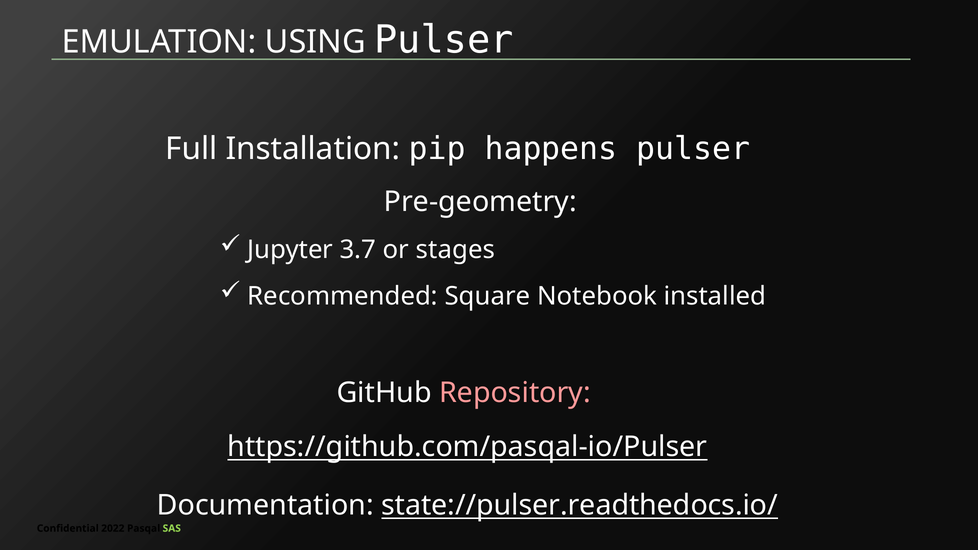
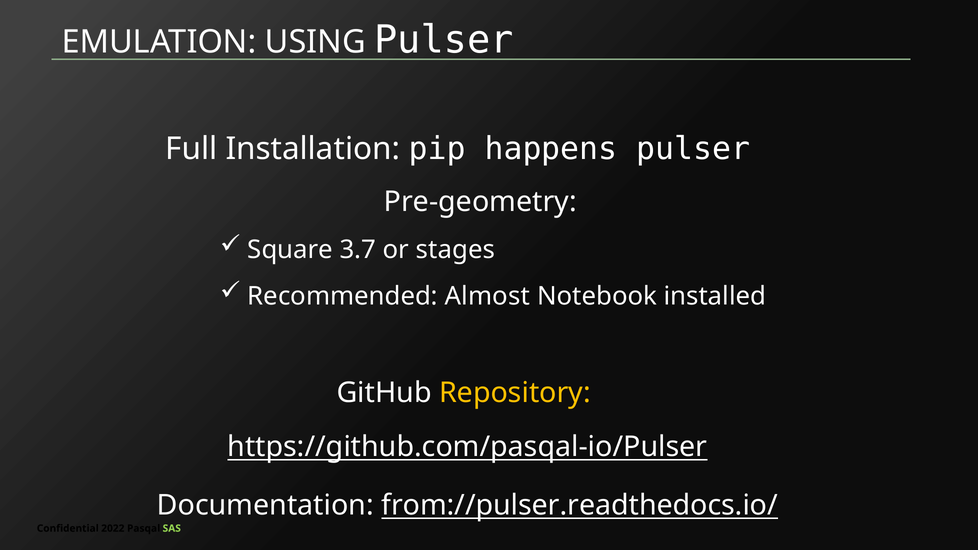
Jupyter: Jupyter -> Square
Square: Square -> Almost
Repository colour: pink -> yellow
state://pulser.readthedocs.io/: state://pulser.readthedocs.io/ -> from://pulser.readthedocs.io/
